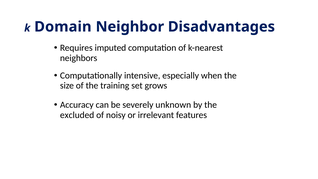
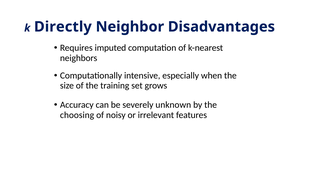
Domain: Domain -> Directly
excluded: excluded -> choosing
